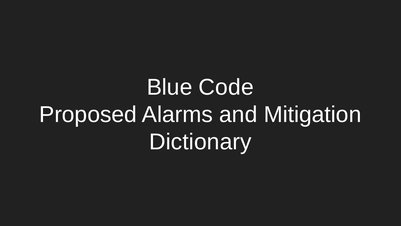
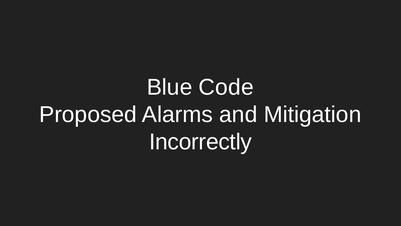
Dictionary: Dictionary -> Incorrectly
